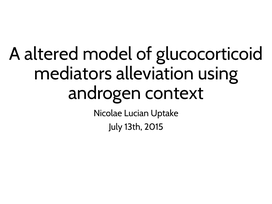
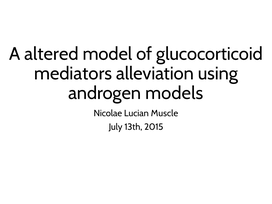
context: context -> models
Uptake: Uptake -> Muscle
